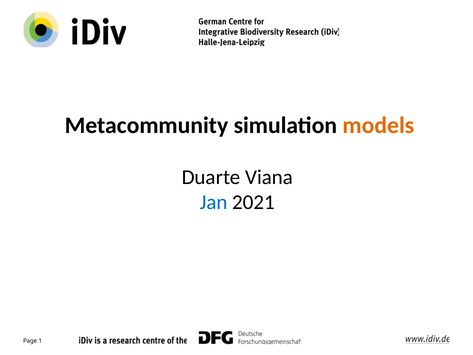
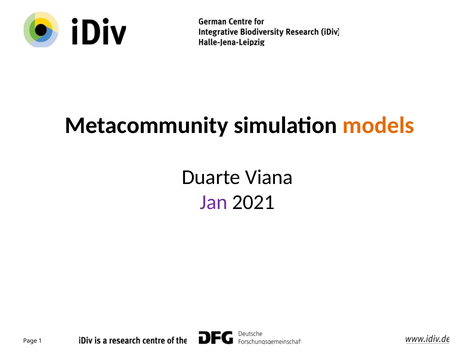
Jan colour: blue -> purple
